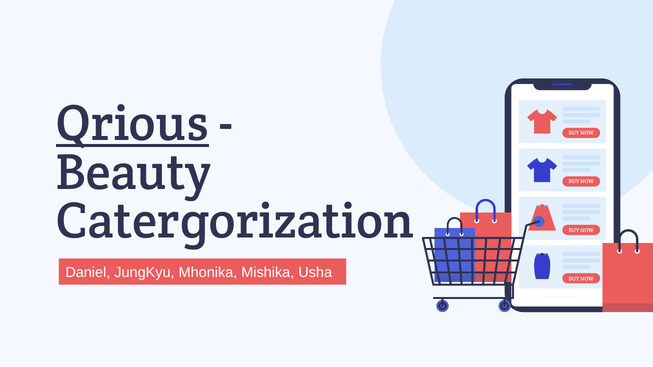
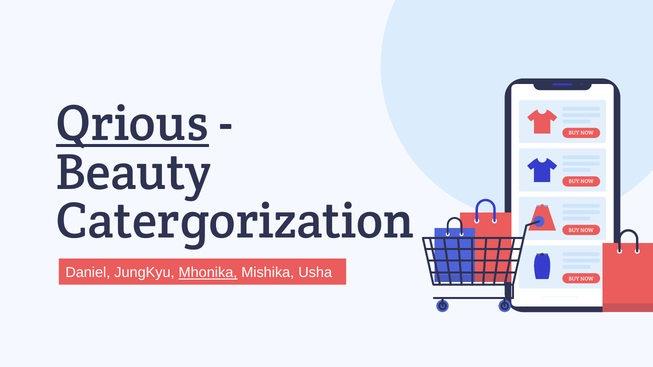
Mhonika underline: none -> present
